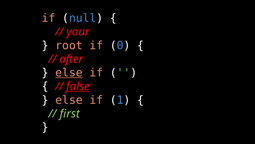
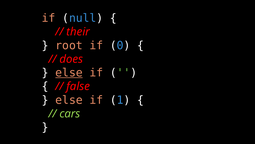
your: your -> their
after: after -> does
false underline: present -> none
first: first -> cars
